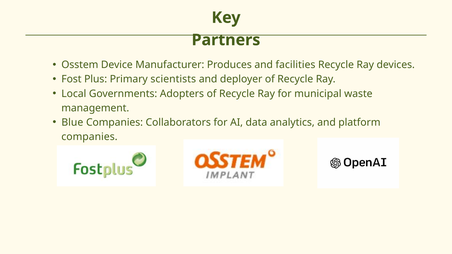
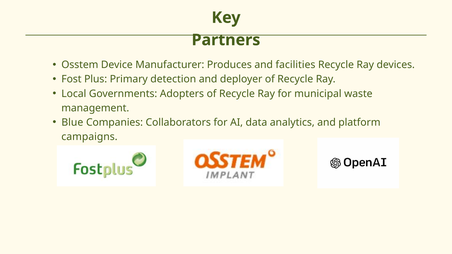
scientists: scientists -> detection
companies at (89, 137): companies -> campaigns
